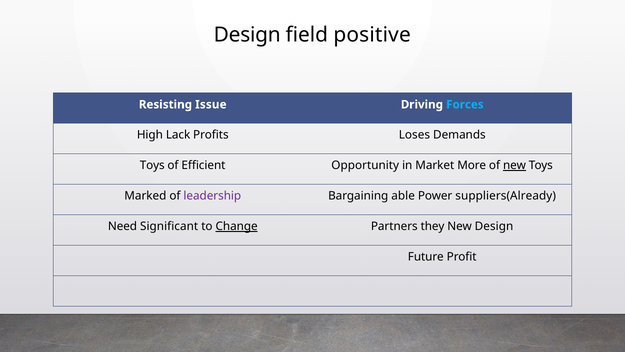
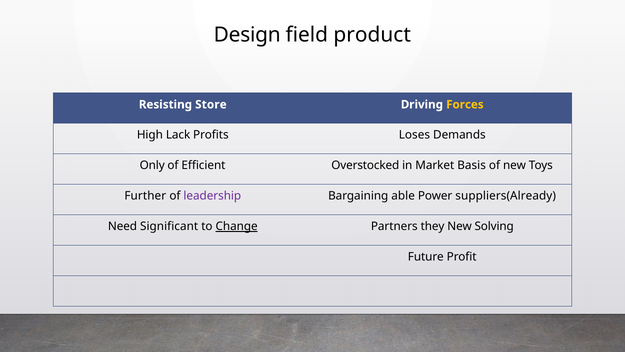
positive: positive -> product
Issue: Issue -> Store
Forces colour: light blue -> yellow
Toys at (152, 165): Toys -> Only
Opportunity: Opportunity -> Overstocked
More: More -> Basis
new at (515, 165) underline: present -> none
Marked: Marked -> Further
New Design: Design -> Solving
